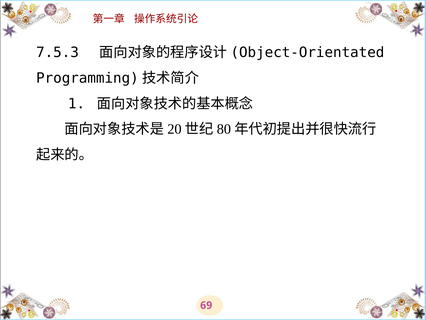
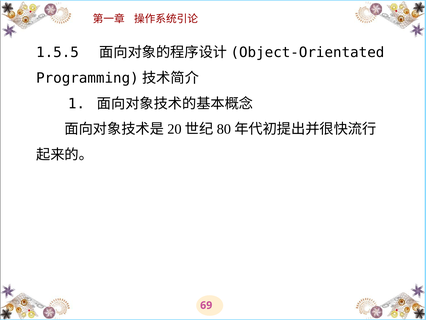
7.5.3: 7.5.3 -> 1.5.5
